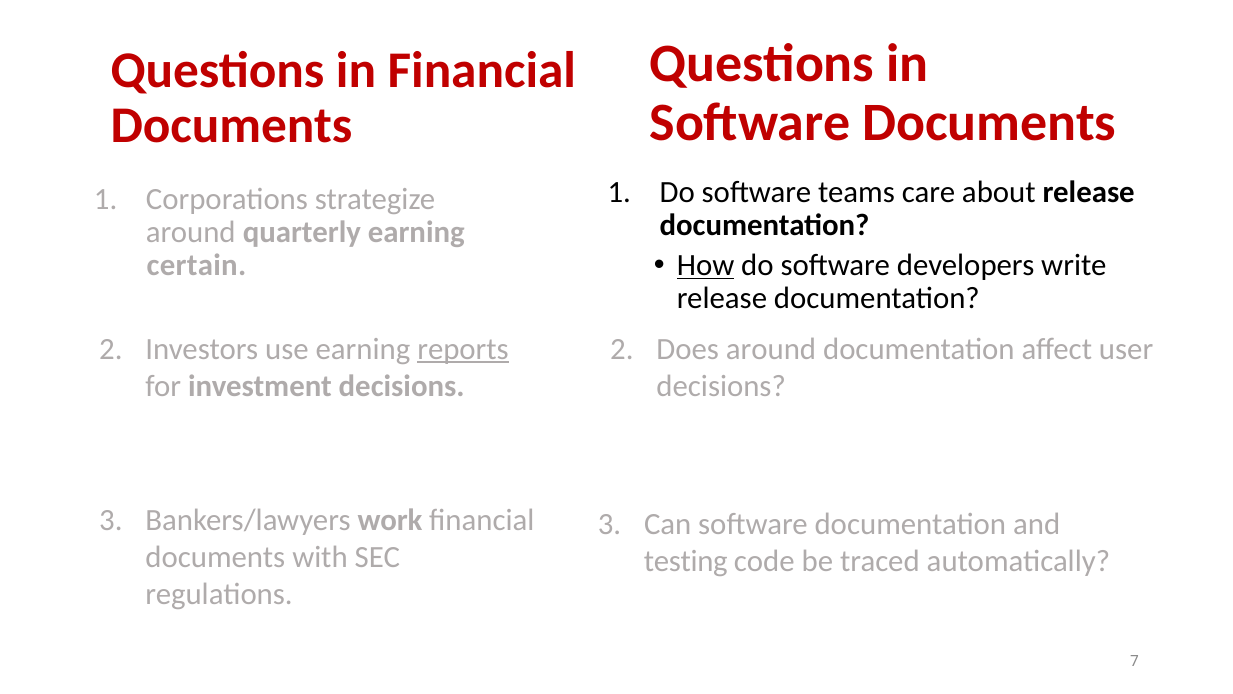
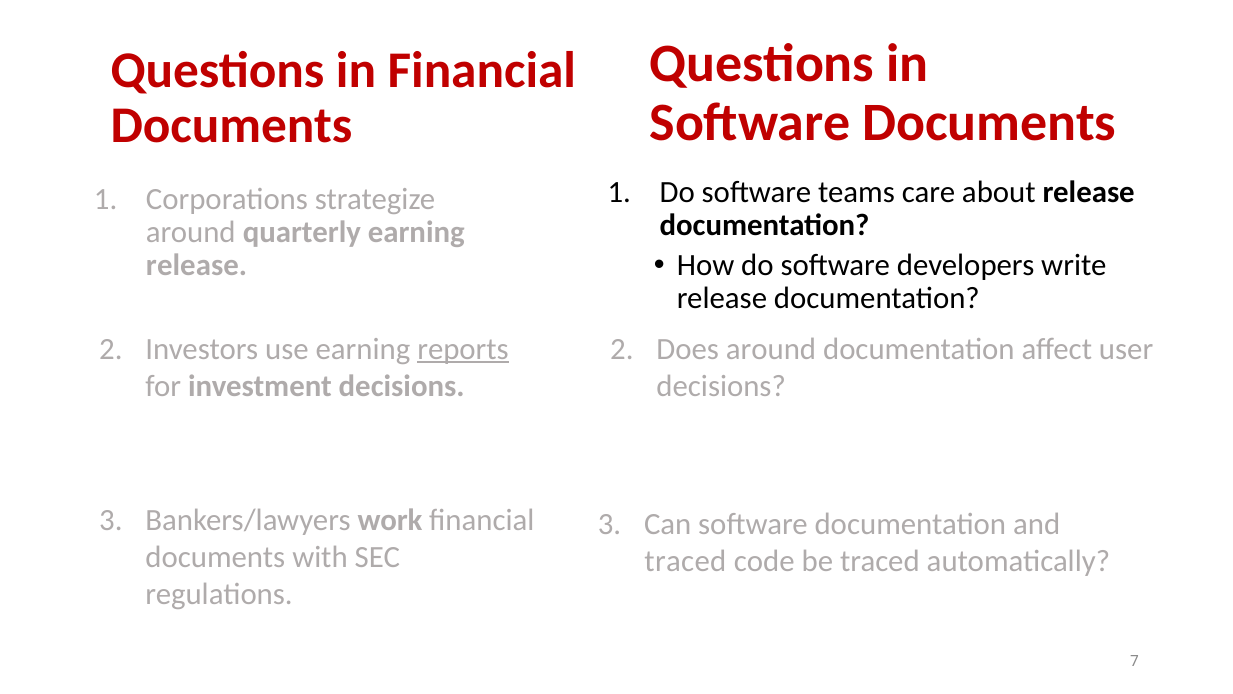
How underline: present -> none
certain at (196, 265): certain -> release
testing at (686, 561): testing -> traced
